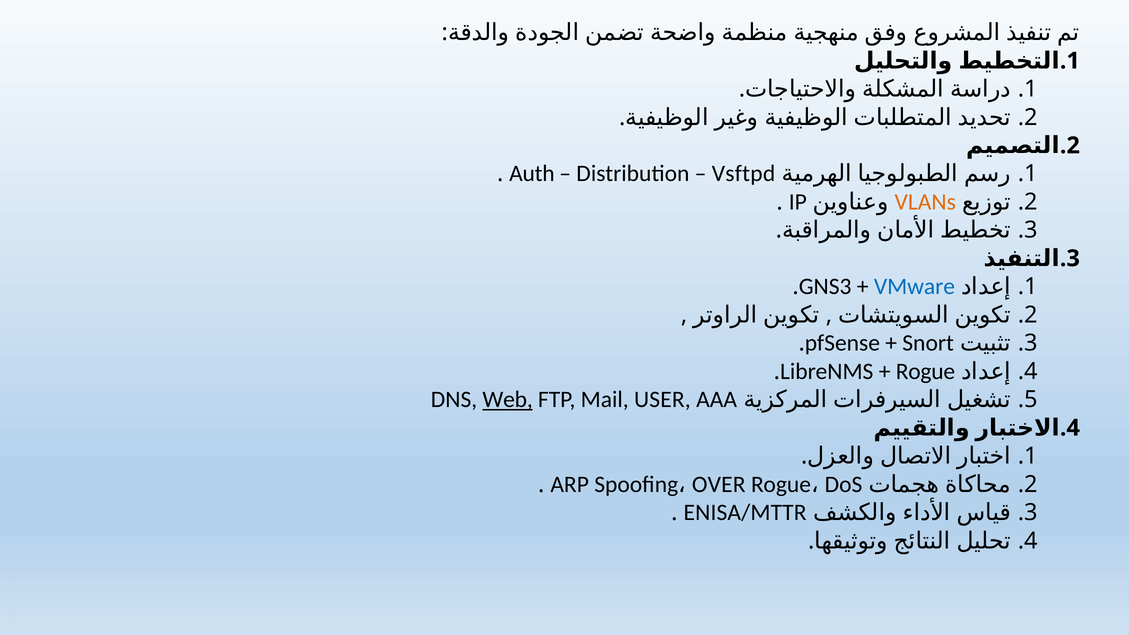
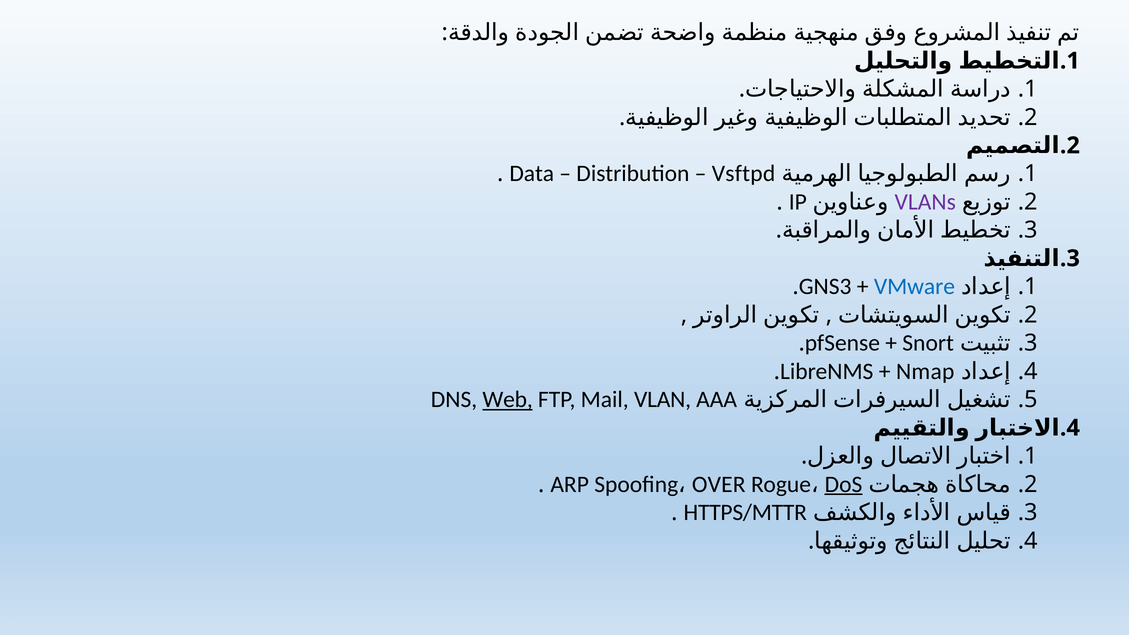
Auth: Auth -> Data
VLANs colour: orange -> purple
Rogue at (925, 371): Rogue -> Nmap
USER: USER -> VLAN
DoS underline: none -> present
ENISA/MTTR: ENISA/MTTR -> HTTPS/MTTR
